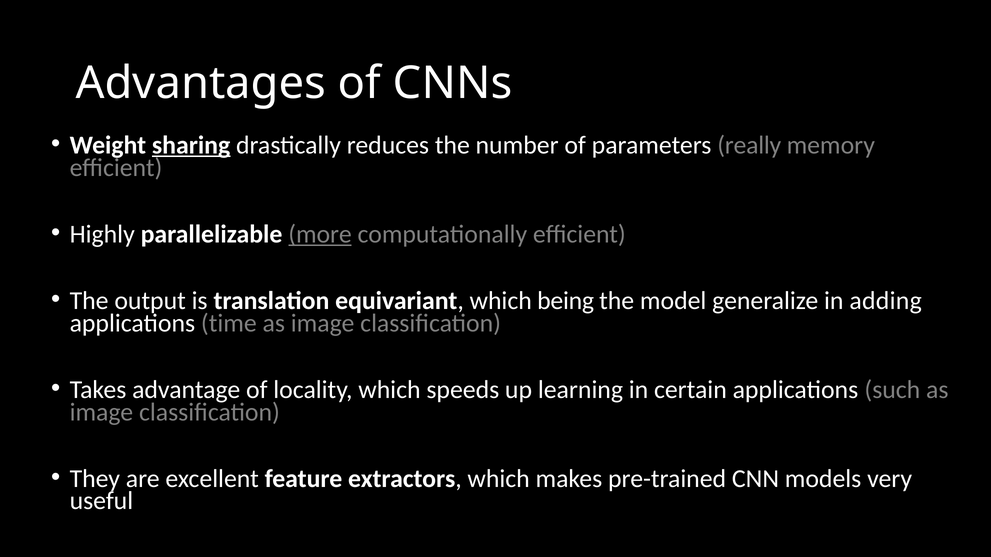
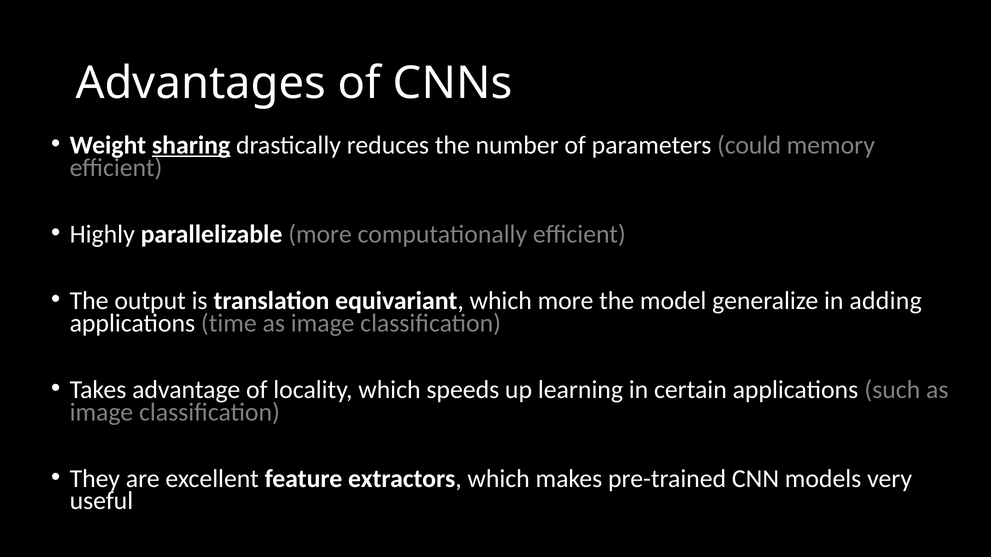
really: really -> could
more at (320, 234) underline: present -> none
which being: being -> more
